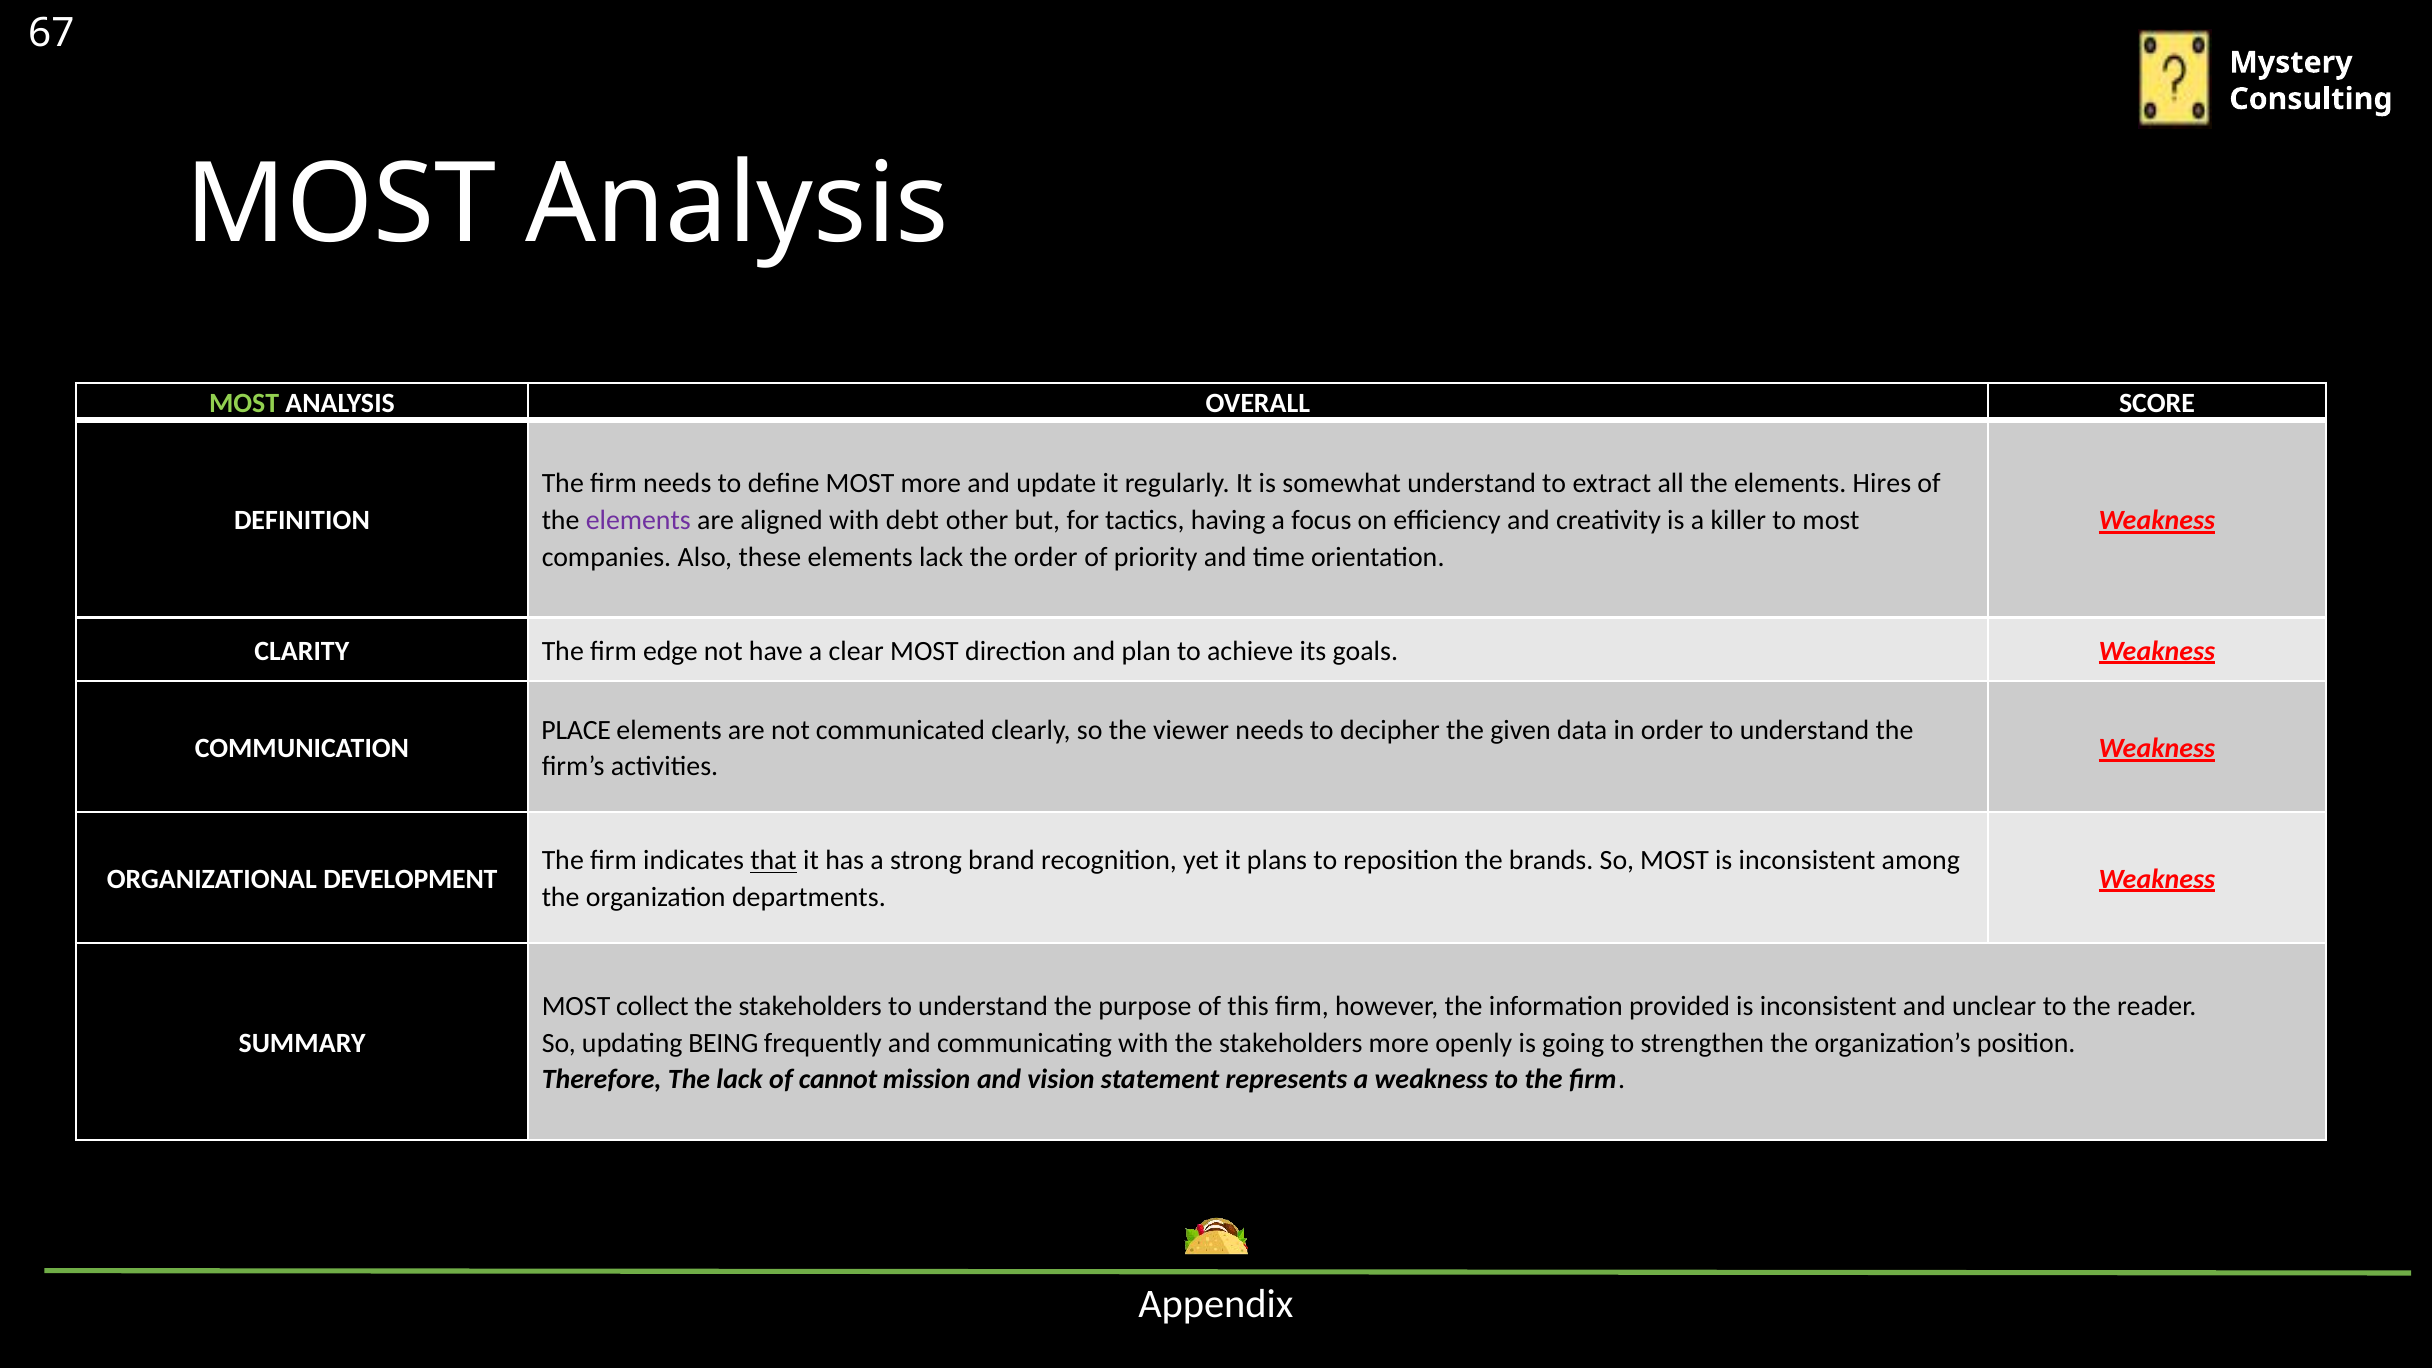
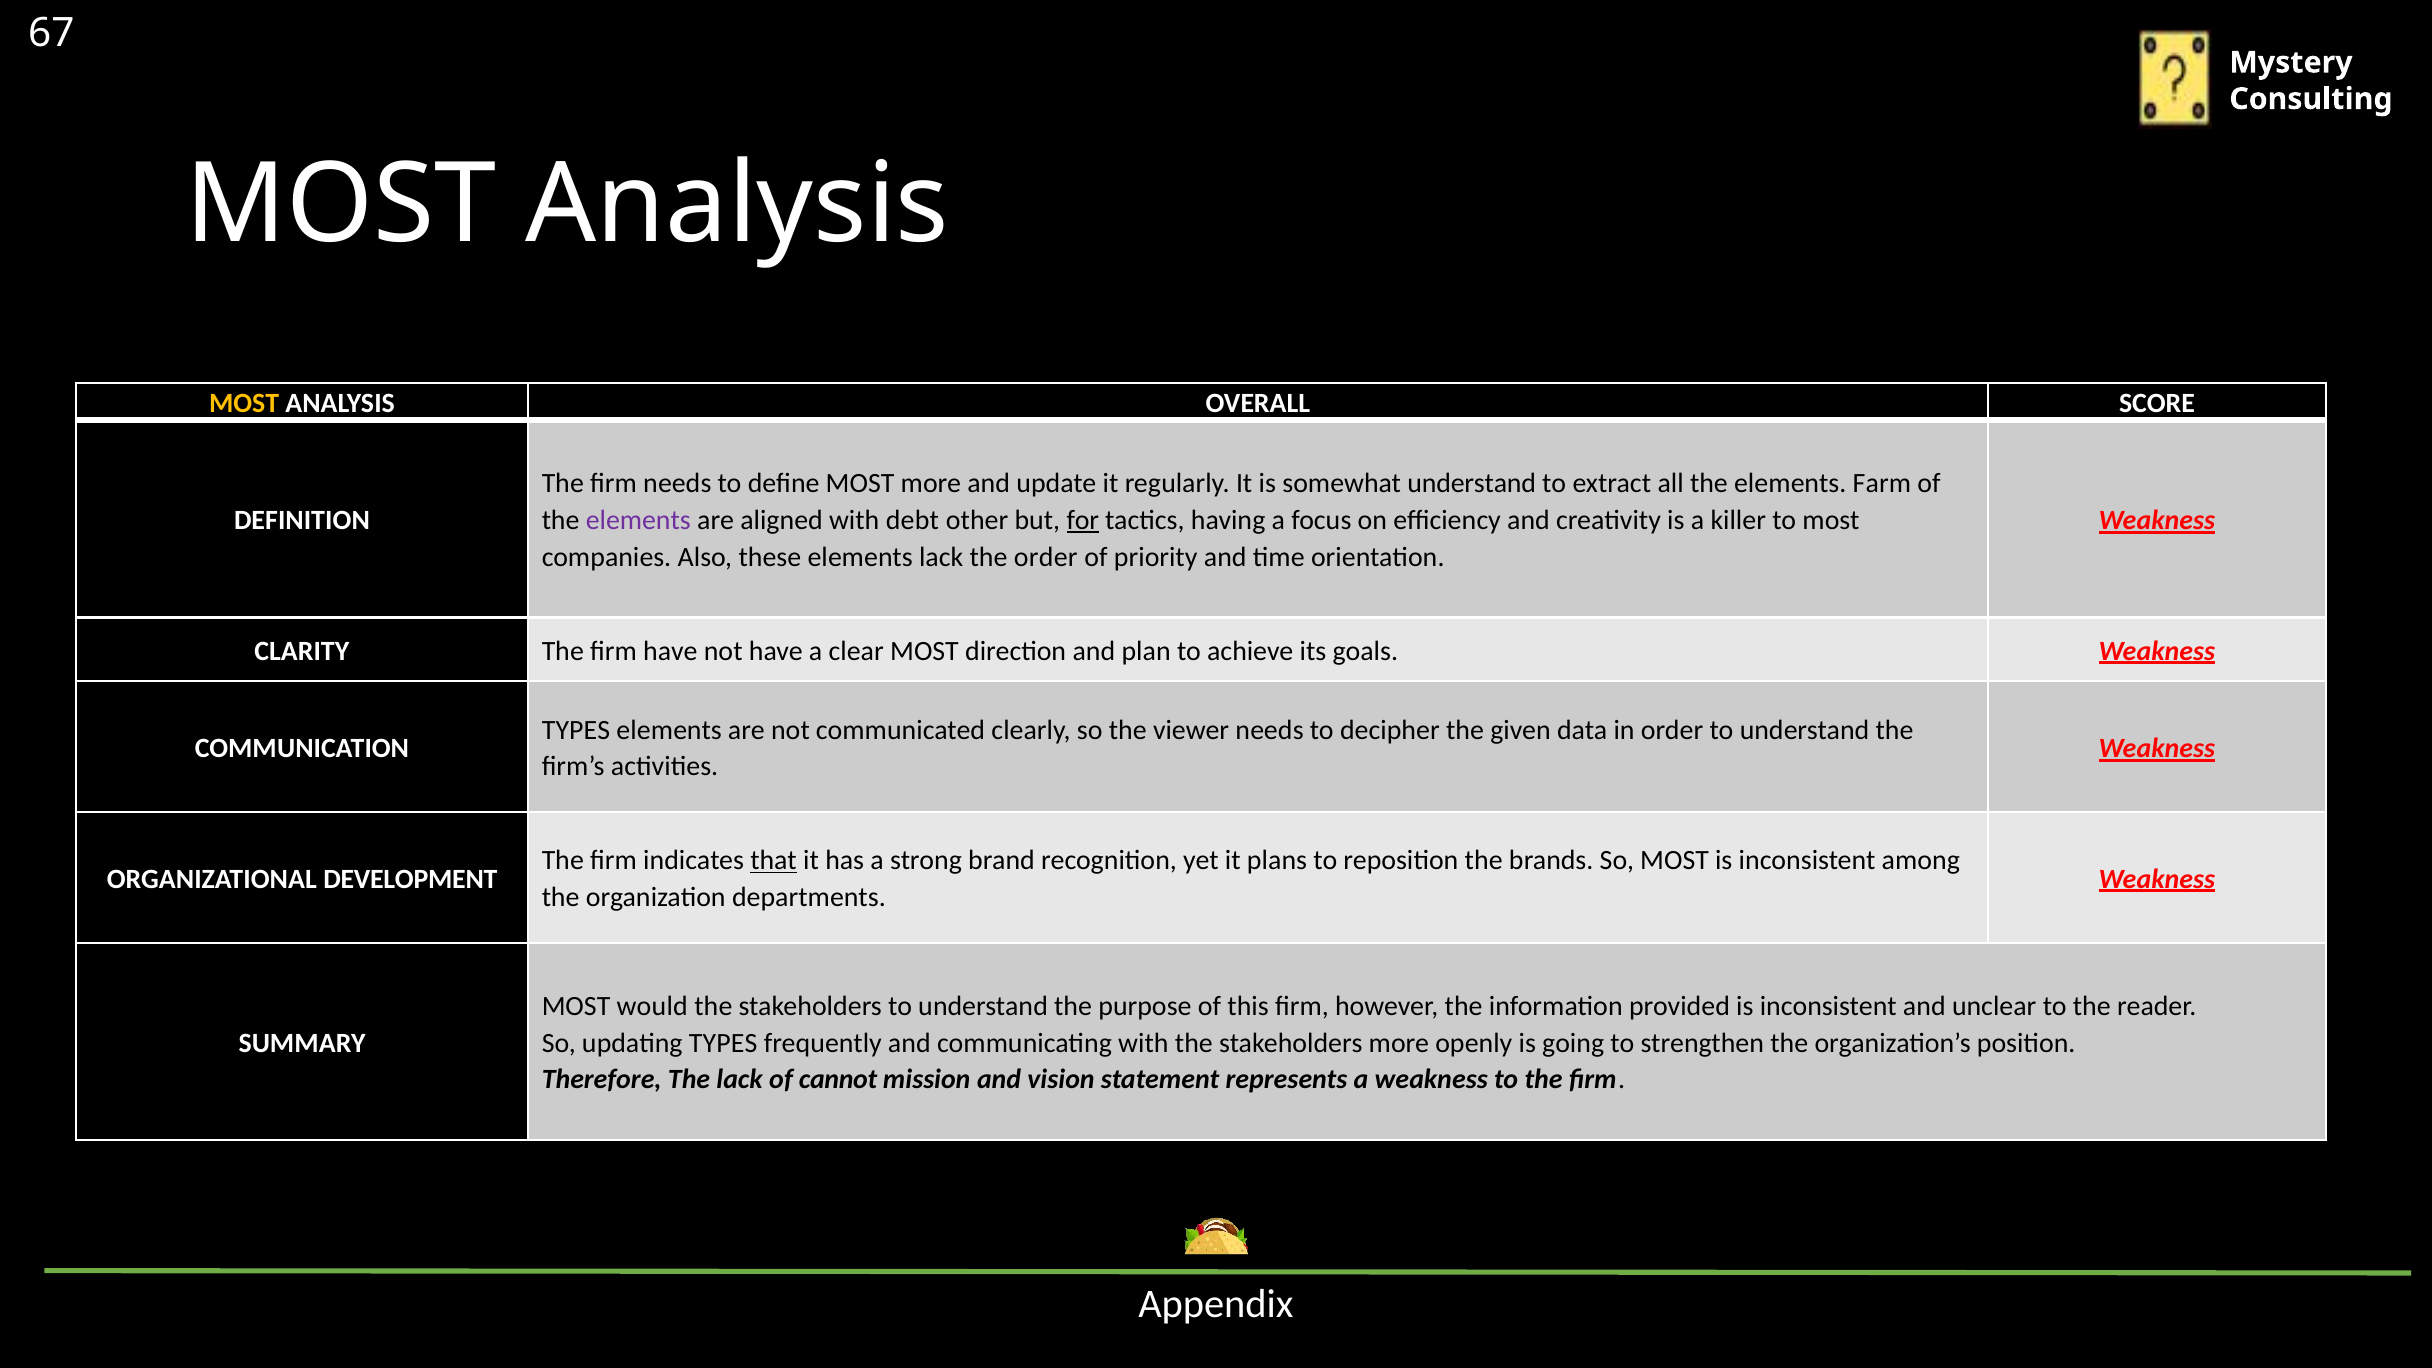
MOST at (244, 403) colour: light green -> yellow
Hires: Hires -> Farm
for underline: none -> present
firm edge: edge -> have
PLACE at (576, 730): PLACE -> TYPES
collect: collect -> would
updating BEING: BEING -> TYPES
